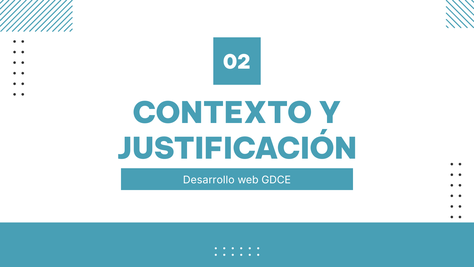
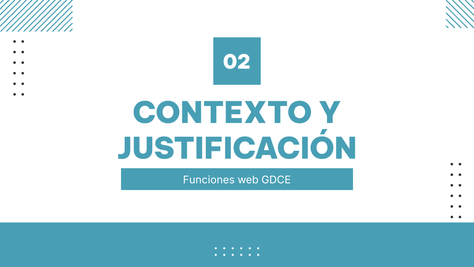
Desarrollo: Desarrollo -> Funciones
